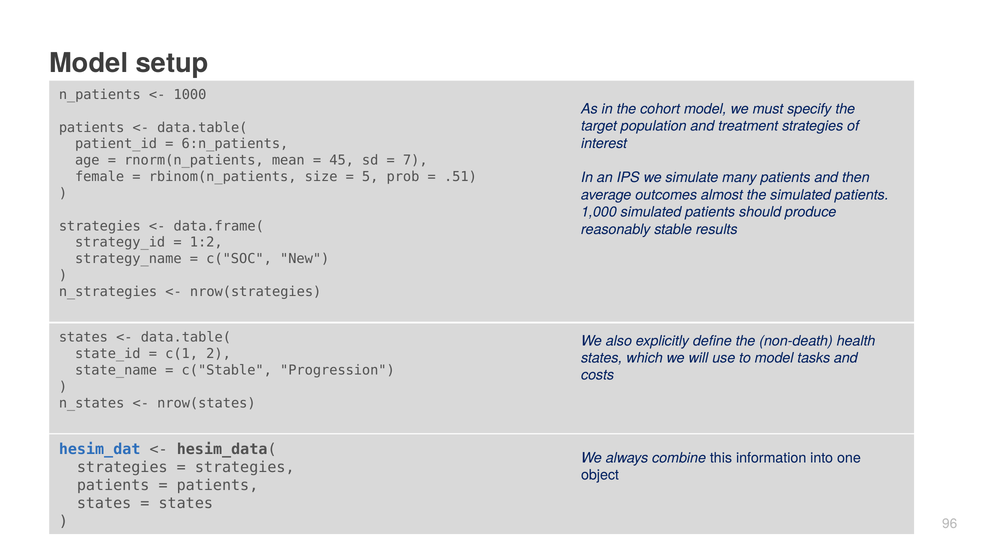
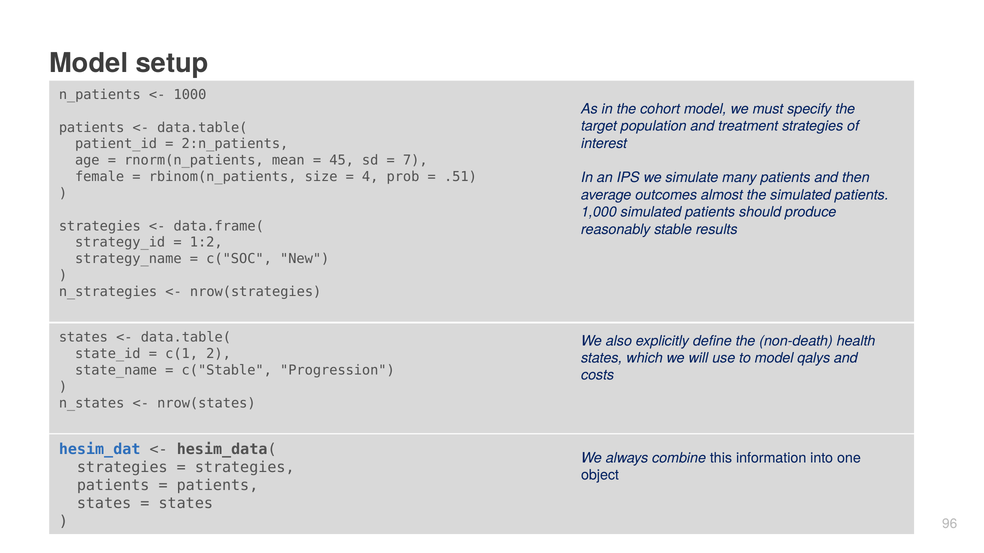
6:n_patients: 6:n_patients -> 2:n_patients
5: 5 -> 4
tasks: tasks -> qalys
